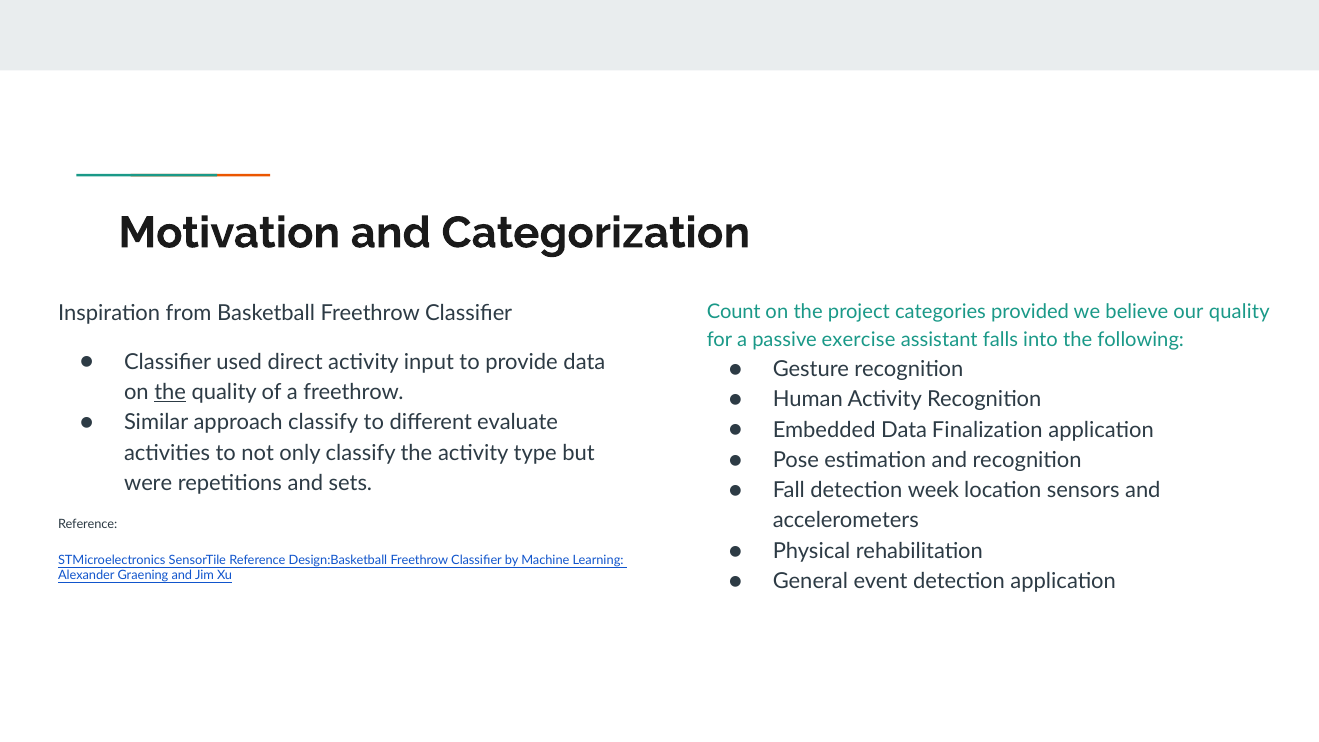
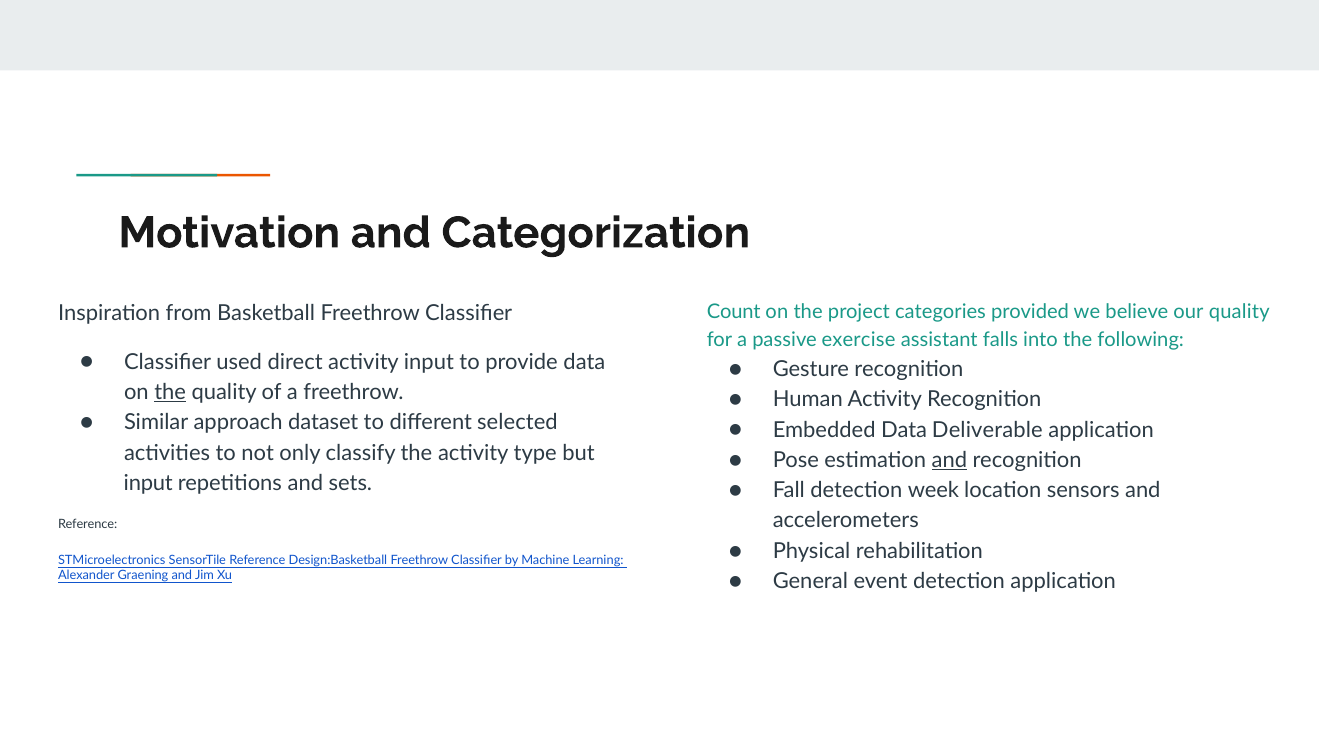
approach classify: classify -> dataset
evaluate: evaluate -> selected
Finalization: Finalization -> Deliverable
and at (949, 460) underline: none -> present
were at (148, 483): were -> input
